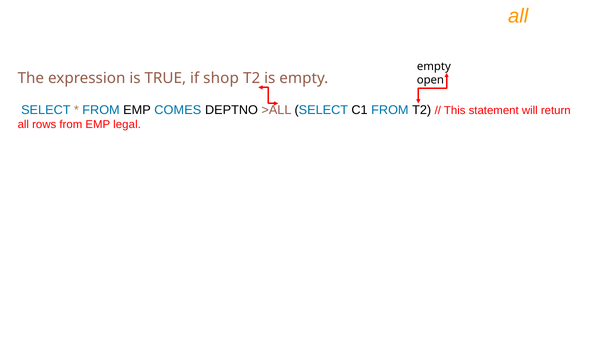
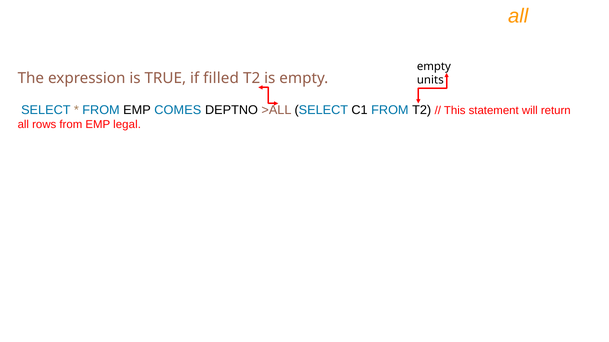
shop: shop -> filled
open: open -> units
